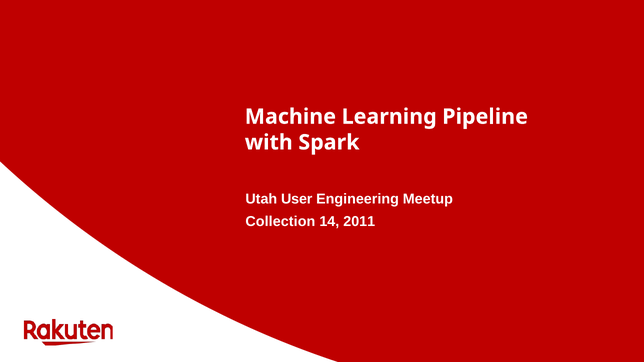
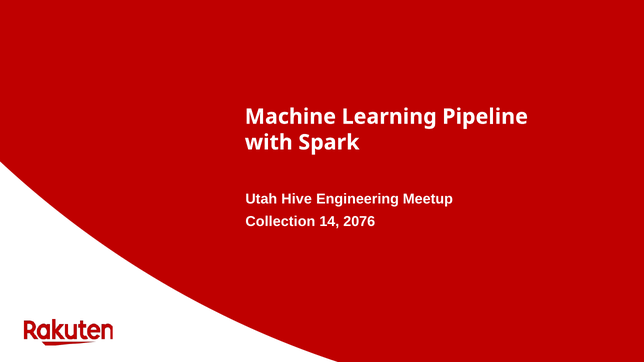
User: User -> Hive
2011: 2011 -> 2076
